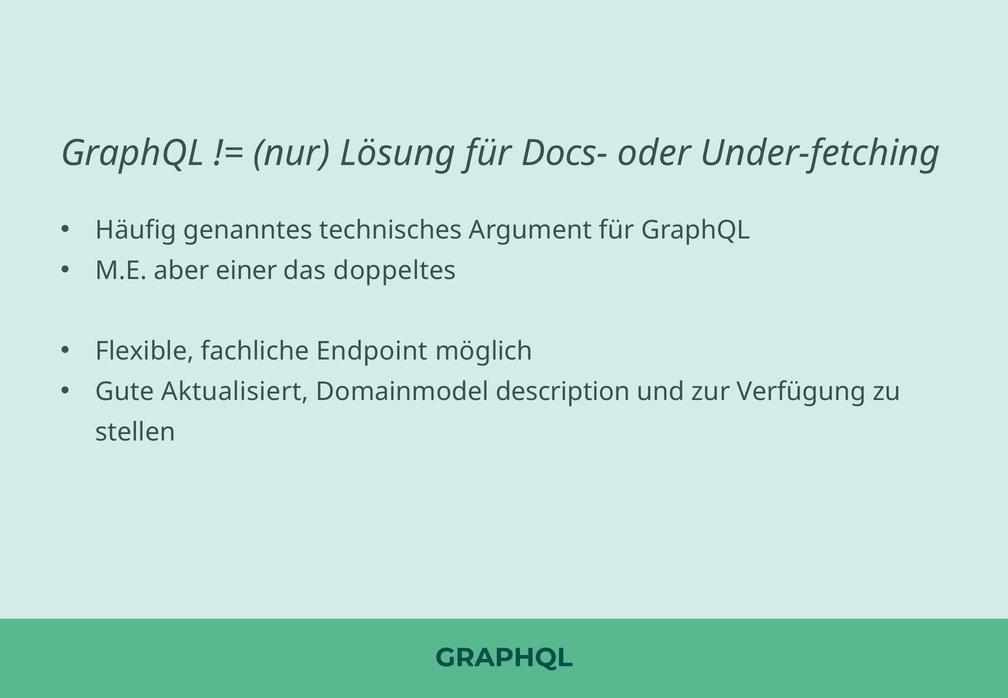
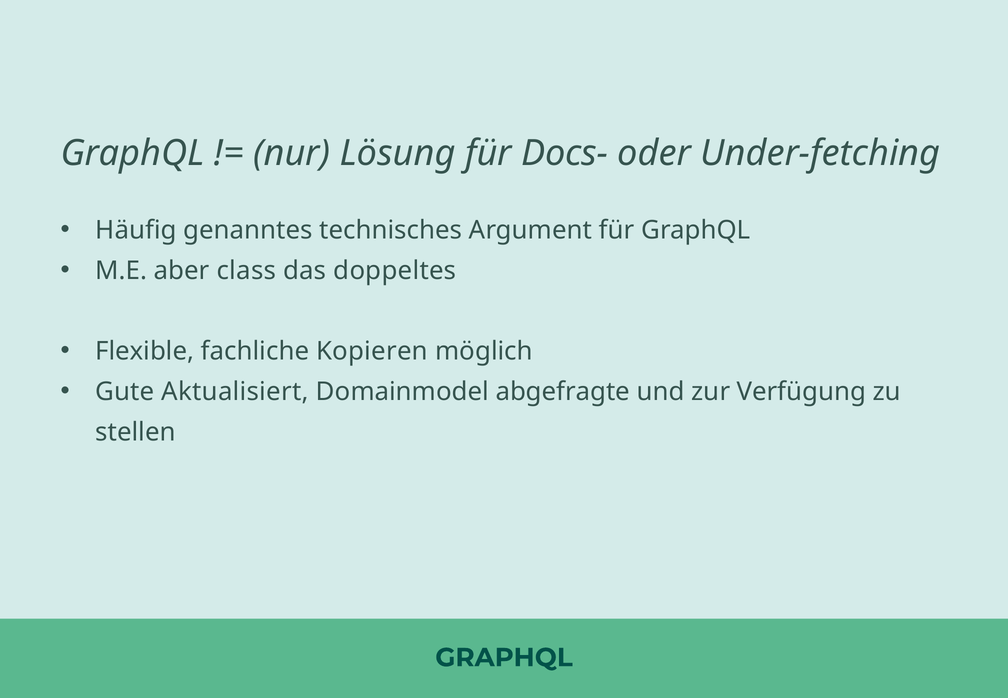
einer: einer -> class
Endpoint: Endpoint -> Kopieren
description: description -> abgefragte
